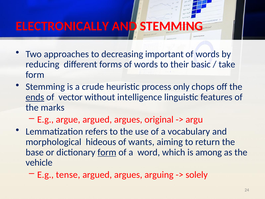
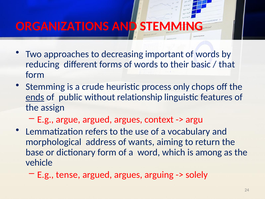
ELECTRONICALLY: ELECTRONICALLY -> ORGANIZATIONS
take: take -> that
vector: vector -> public
intelligence: intelligence -> relationship
marks: marks -> assign
original: original -> context
hideous: hideous -> address
form at (107, 152) underline: present -> none
